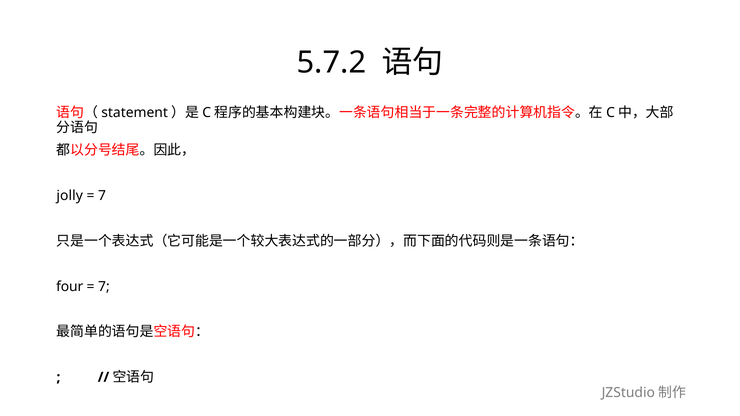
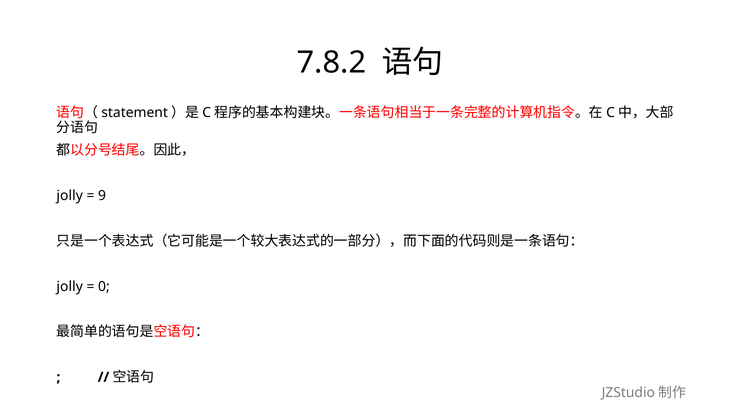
5.7.2: 5.7.2 -> 7.8.2
7 at (102, 196): 7 -> 9
four at (70, 287): four -> jolly
7 at (104, 287): 7 -> 0
